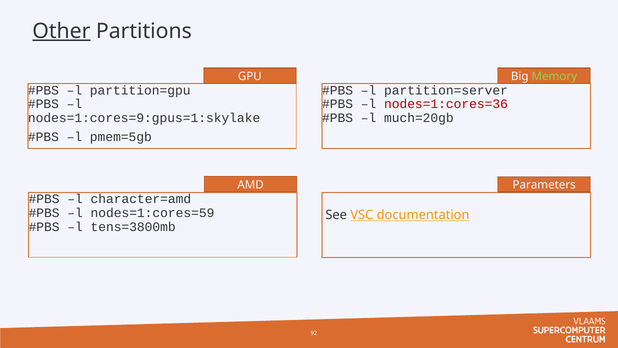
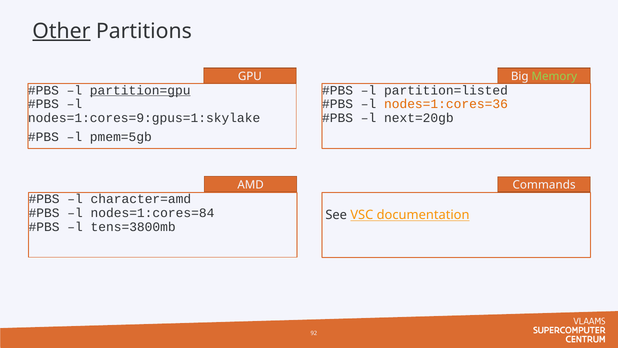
partition=gpu underline: none -> present
partition=server: partition=server -> partition=listed
nodes=1:cores=36 colour: red -> orange
much=20gb: much=20gb -> next=20gb
Parameters: Parameters -> Commands
nodes=1:cores=59: nodes=1:cores=59 -> nodes=1:cores=84
